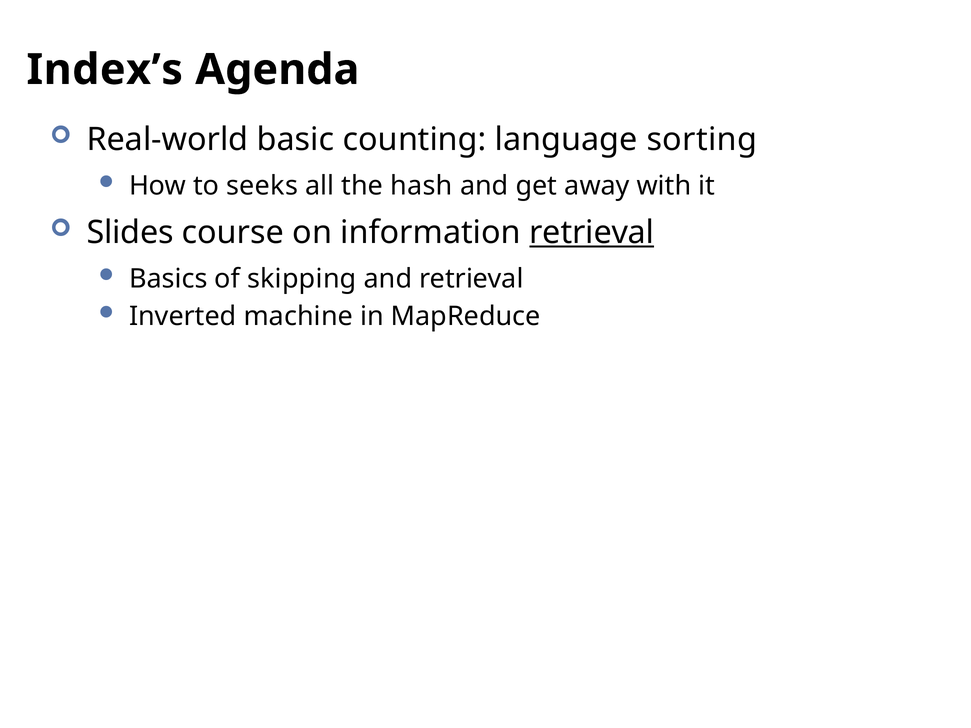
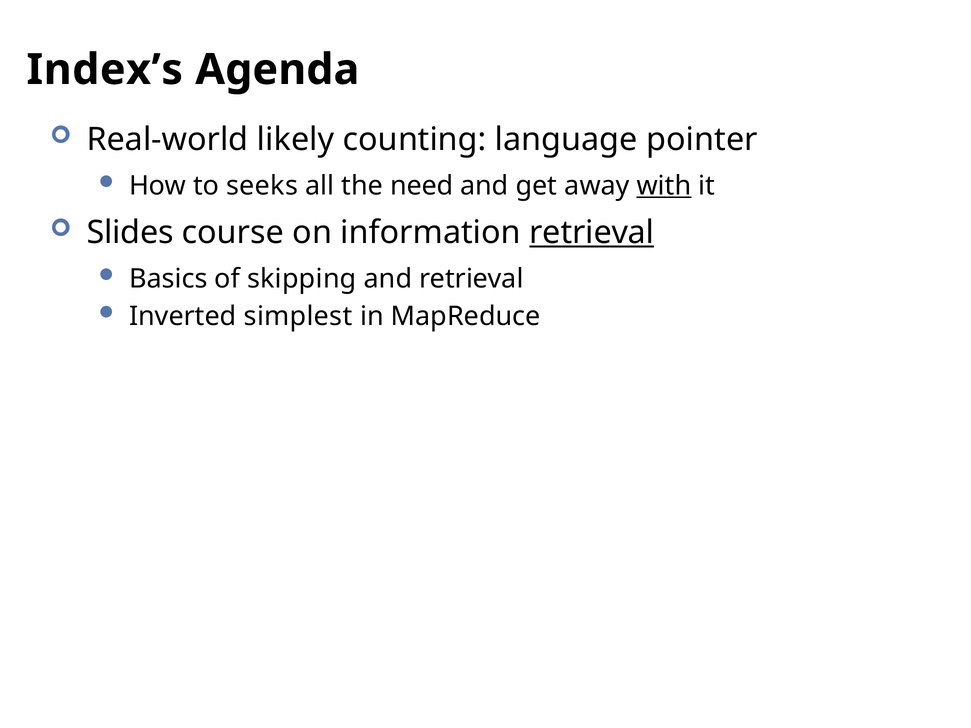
basic: basic -> likely
sorting: sorting -> pointer
hash: hash -> need
with underline: none -> present
machine: machine -> simplest
